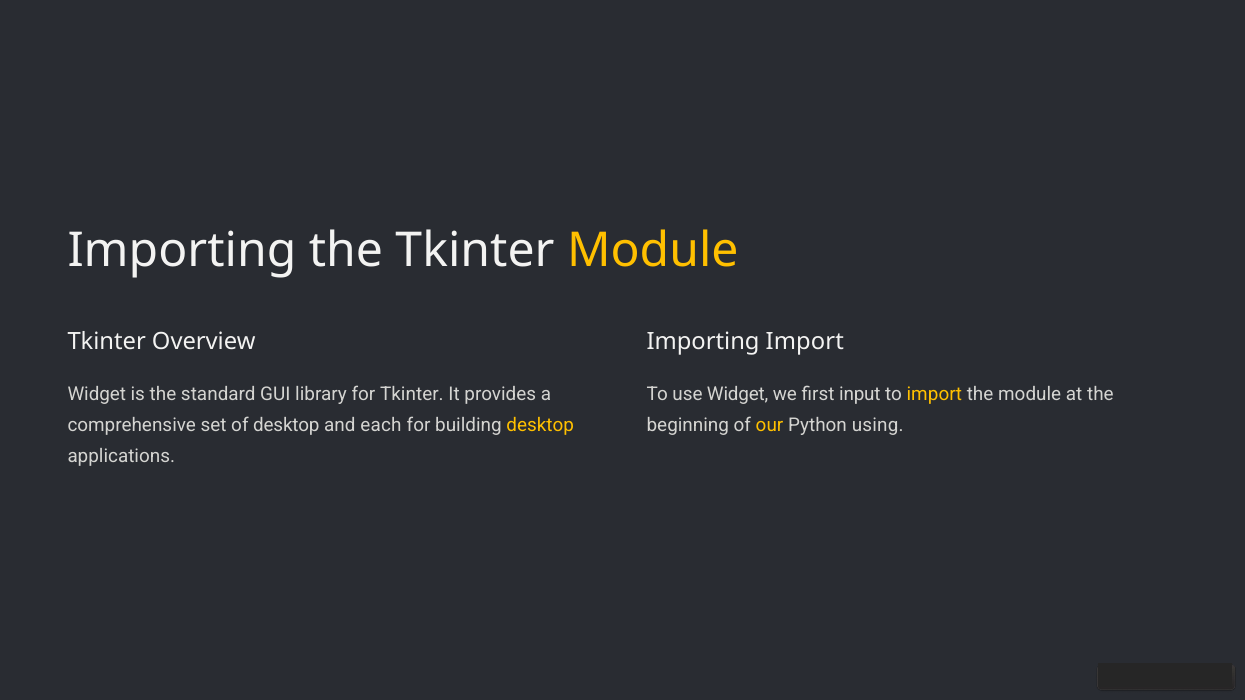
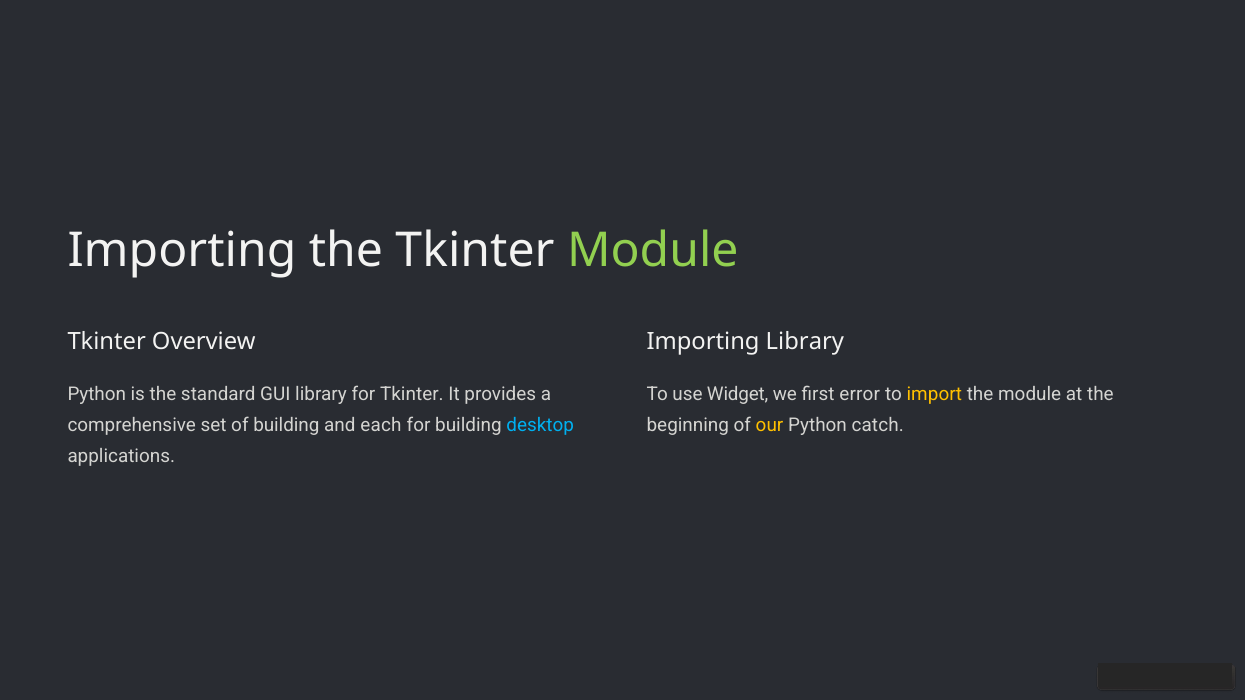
Module at (653, 251) colour: yellow -> light green
Importing Import: Import -> Library
Widget at (97, 395): Widget -> Python
input: input -> error
of desktop: desktop -> building
desktop at (540, 426) colour: yellow -> light blue
using: using -> catch
